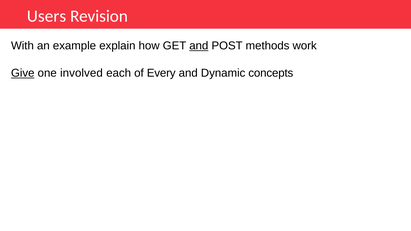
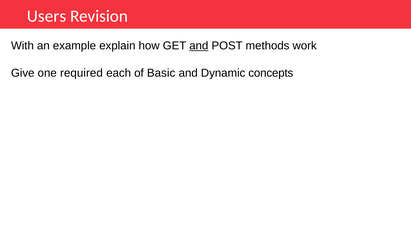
Give underline: present -> none
involved: involved -> required
Every: Every -> Basic
